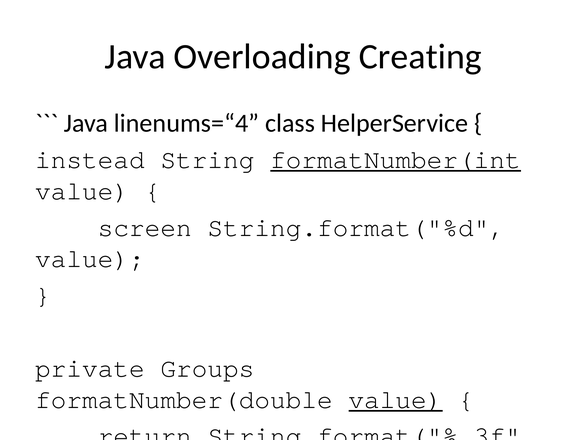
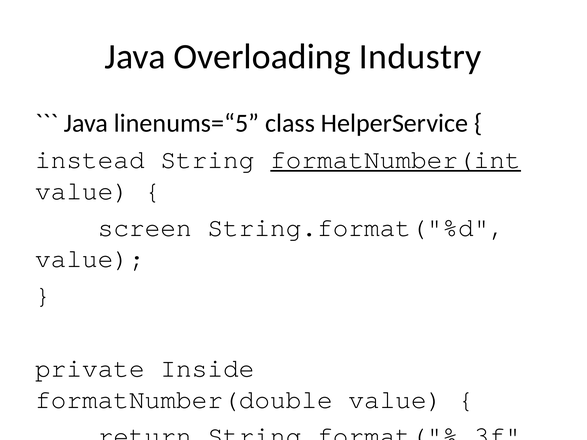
Creating: Creating -> Industry
linenums=“4: linenums=“4 -> linenums=“5
Groups: Groups -> Inside
value at (396, 400) underline: present -> none
